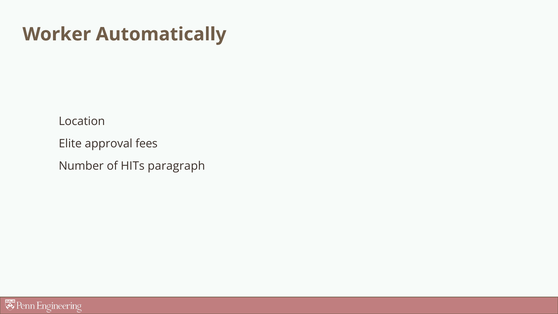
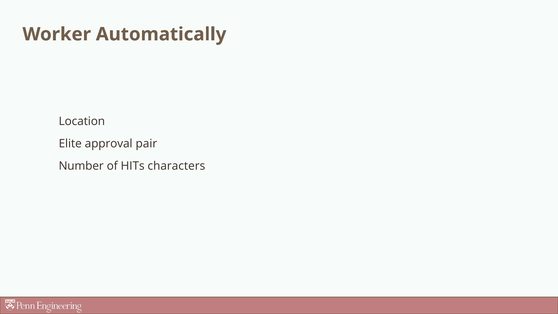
fees: fees -> pair
paragraph: paragraph -> characters
